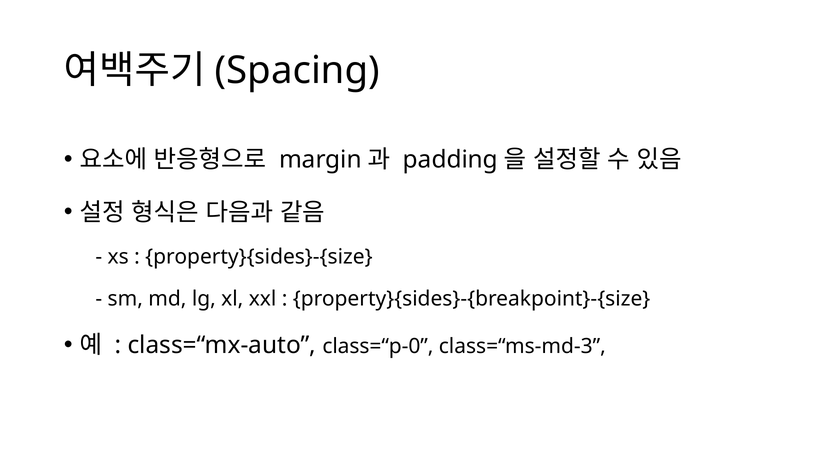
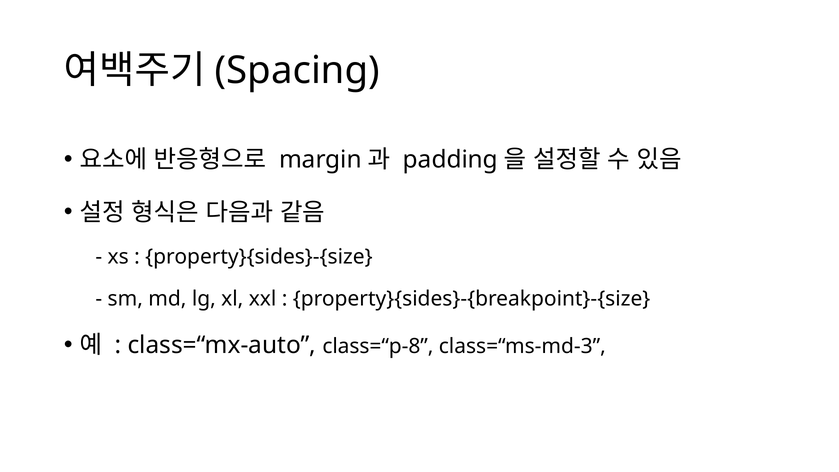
class=“p-0: class=“p-0 -> class=“p-8
